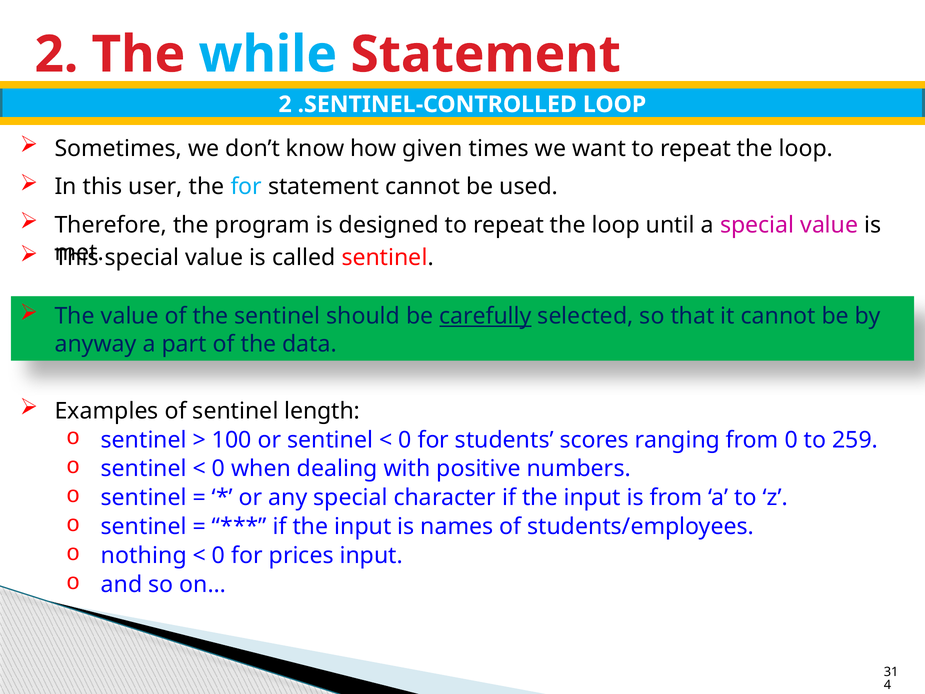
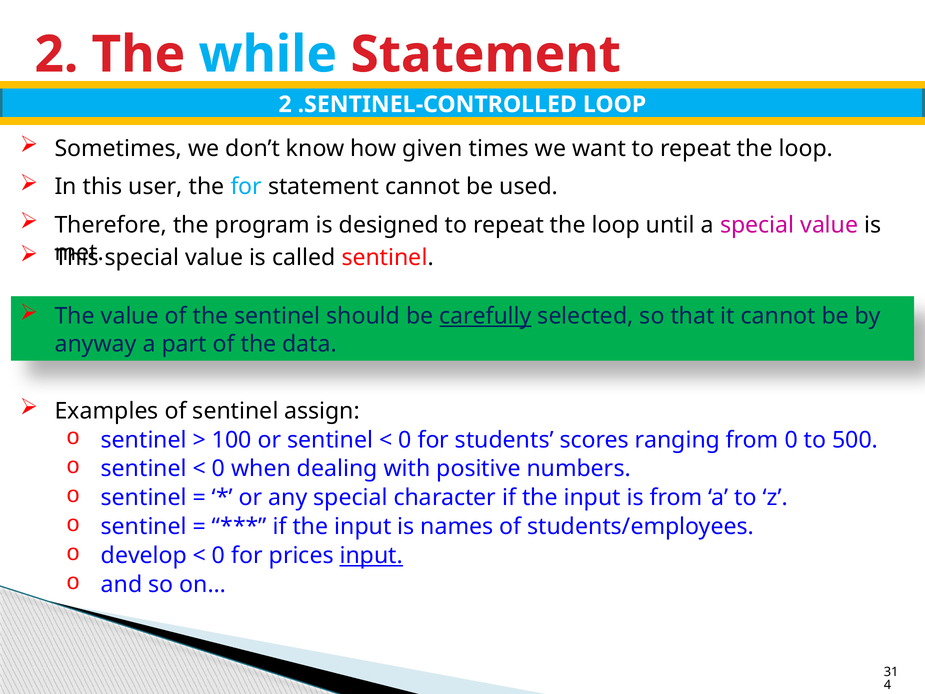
length: length -> assign
259: 259 -> 500
nothing: nothing -> develop
input at (371, 556) underline: none -> present
